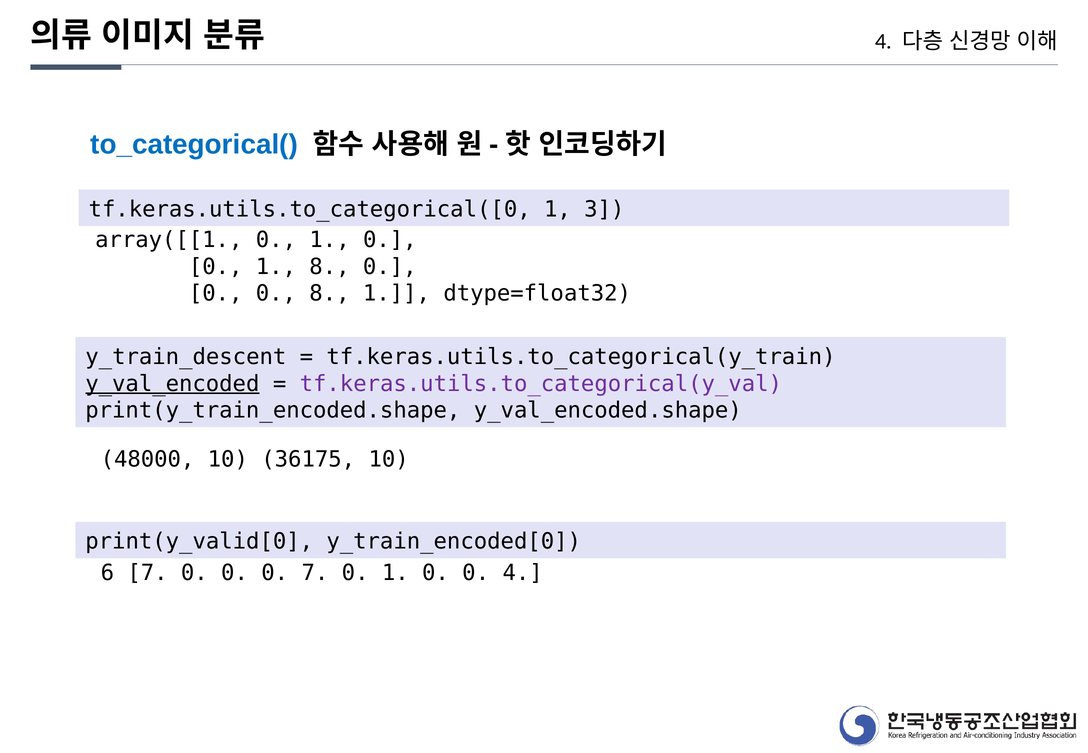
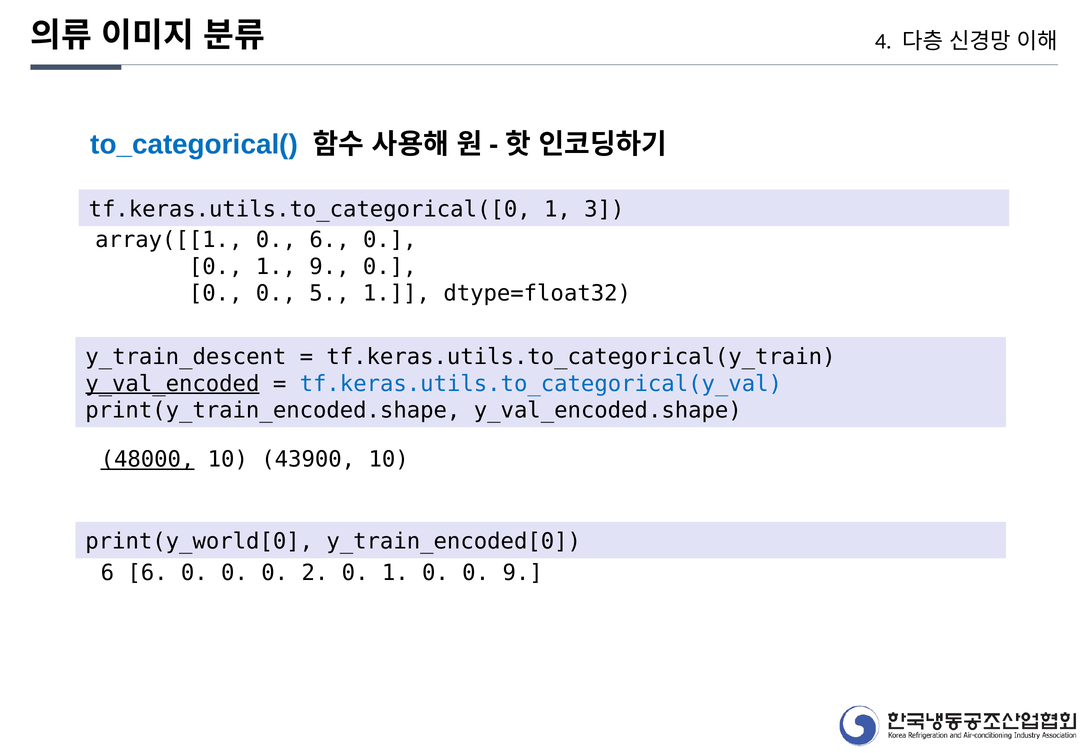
array([[1 0 1: 1 -> 6
1 8: 8 -> 9
0 8: 8 -> 5
tf.keras.utils.to_categorical(y_val colour: purple -> blue
48000 underline: none -> present
36175: 36175 -> 43900
print(y_valid[0: print(y_valid[0 -> print(y_world[0
6 7: 7 -> 6
0 7: 7 -> 2
0 4: 4 -> 9
